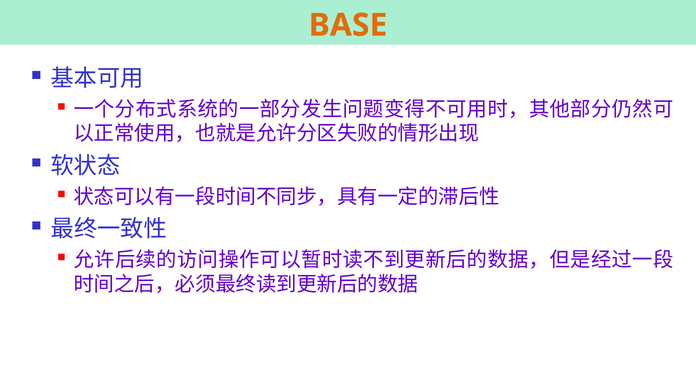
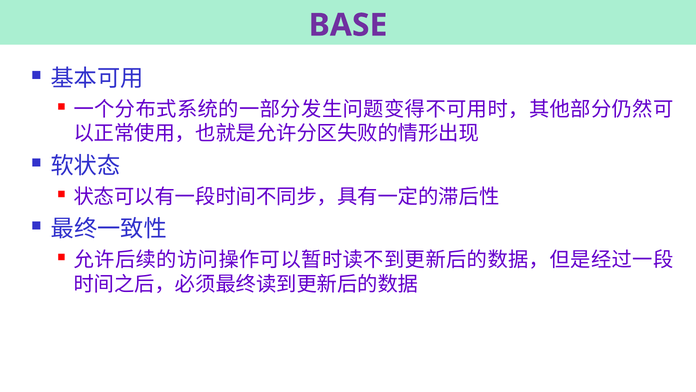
BASE colour: orange -> purple
